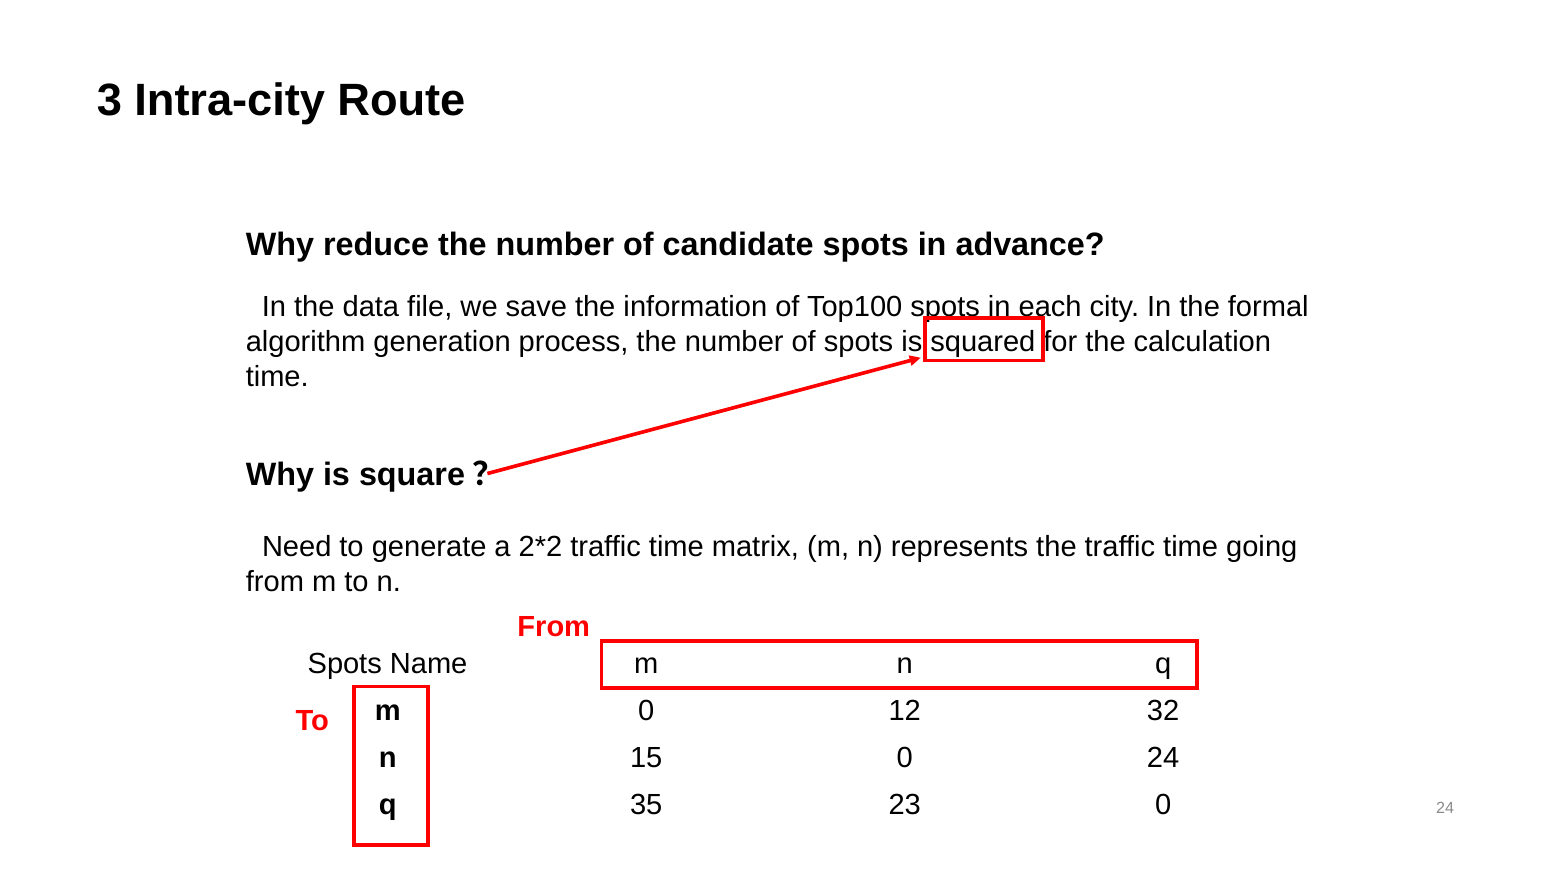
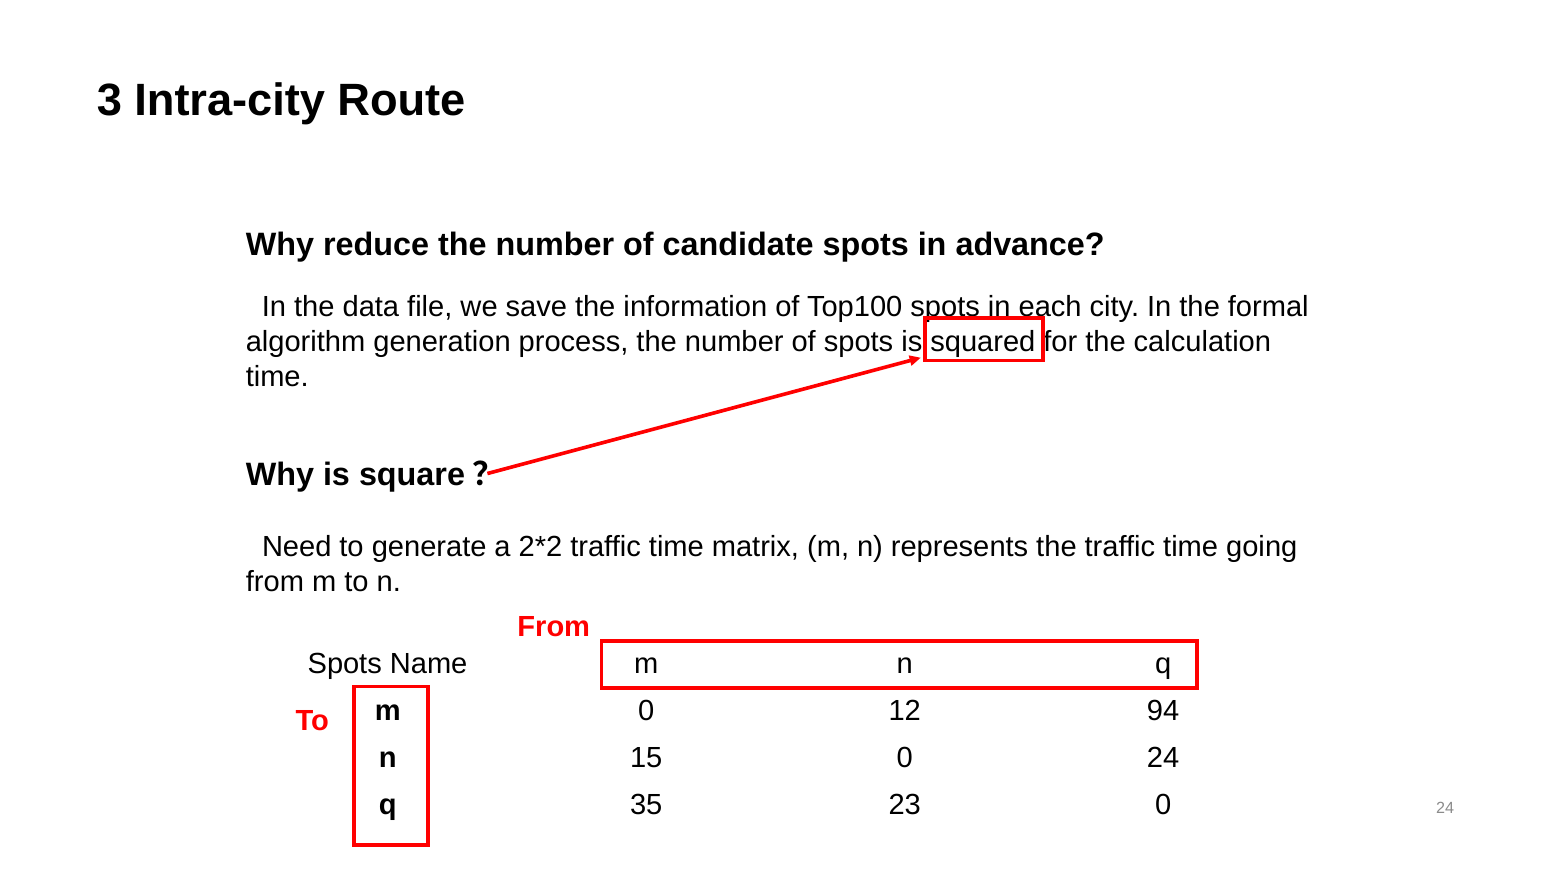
32: 32 -> 94
